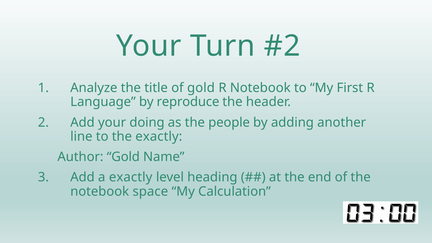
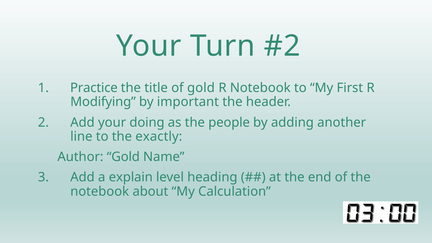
Analyze: Analyze -> Practice
Language: Language -> Modifying
reproduce: reproduce -> important
a exactly: exactly -> explain
space: space -> about
